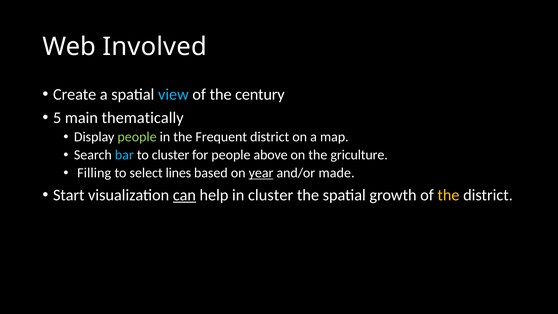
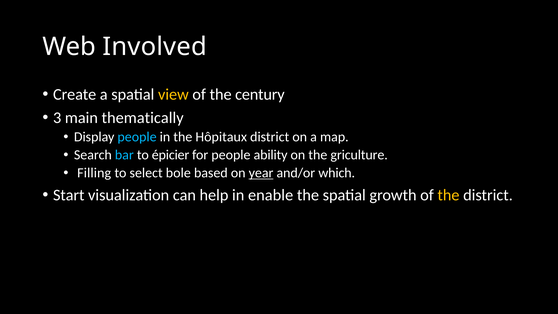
view colour: light blue -> yellow
5: 5 -> 3
people at (137, 137) colour: light green -> light blue
Frequent: Frequent -> Hôpitaux
to cluster: cluster -> épicier
above: above -> ability
lines: lines -> bole
made: made -> which
can underline: present -> none
in cluster: cluster -> enable
